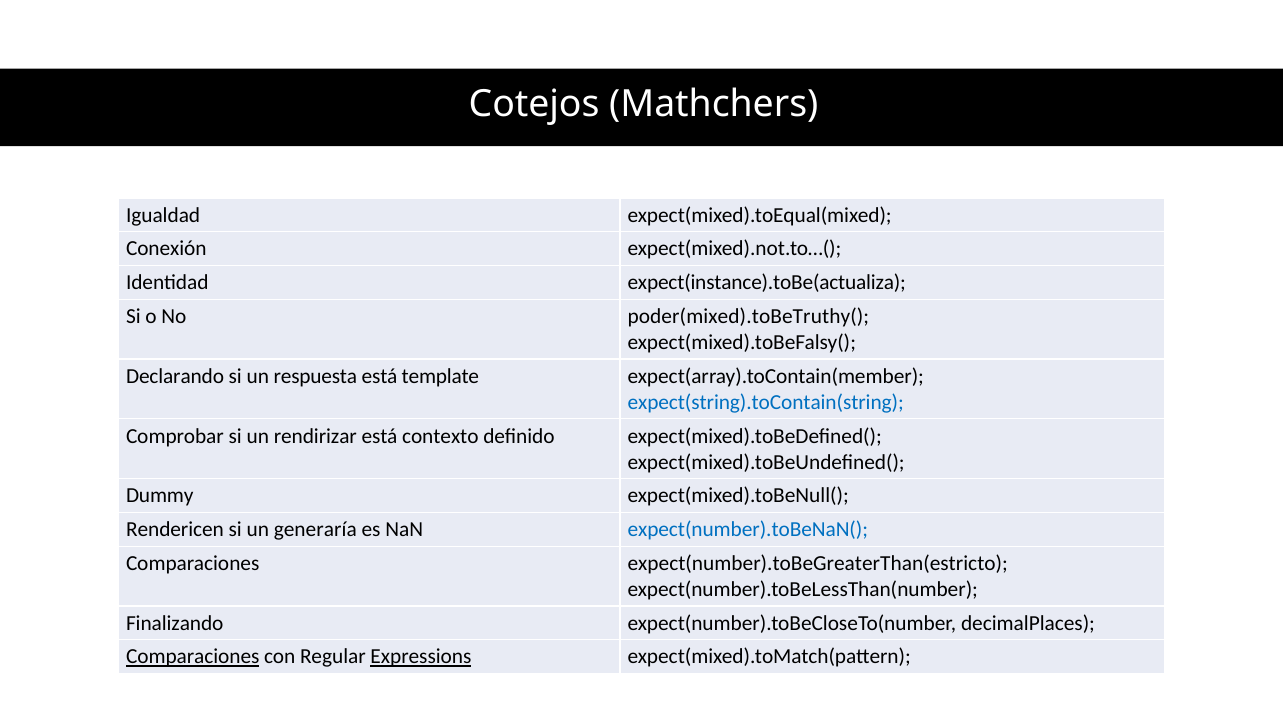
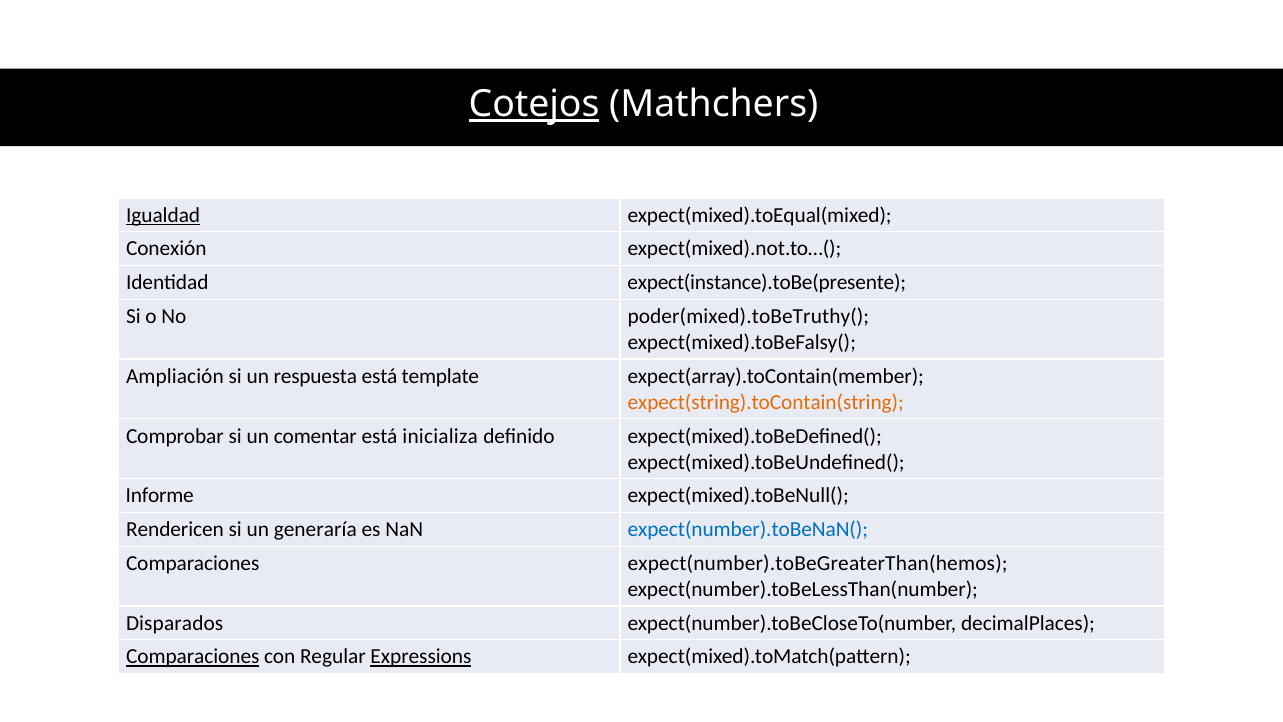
Cotejos underline: none -> present
Igualdad underline: none -> present
expect(instance).toBe(actualiza: expect(instance).toBe(actualiza -> expect(instance).toBe(presente
Declarando: Declarando -> Ampliación
expect(string).toContain(string colour: blue -> orange
rendirizar: rendirizar -> comentar
contexto: contexto -> inicializa
Dummy: Dummy -> Informe
expect(number).toBeGreaterThan(estricto: expect(number).toBeGreaterThan(estricto -> expect(number).toBeGreaterThan(hemos
Finalizando: Finalizando -> Disparados
